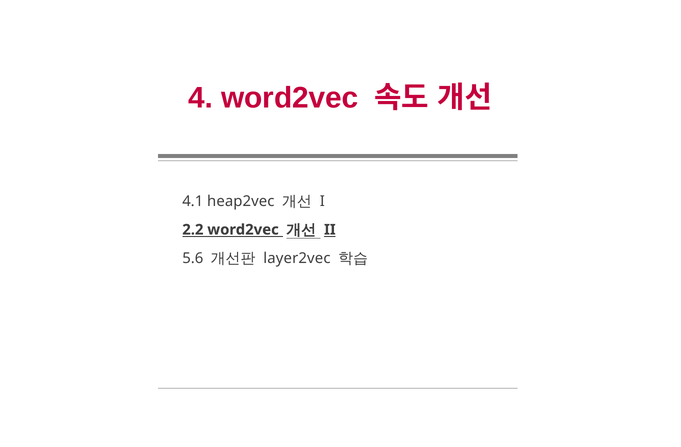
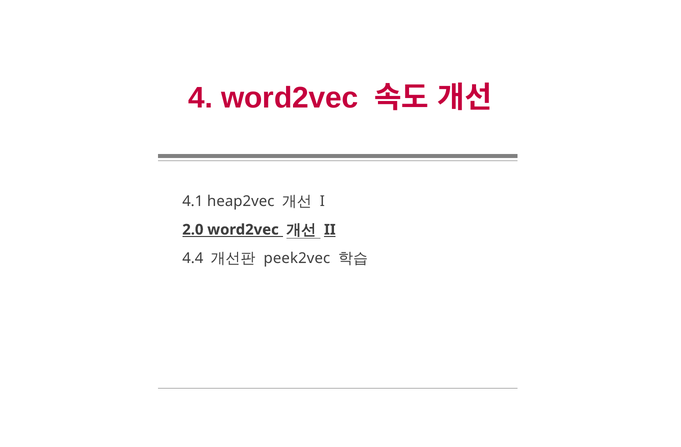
2.2: 2.2 -> 2.0
5.6: 5.6 -> 4.4
layer2vec: layer2vec -> peek2vec
